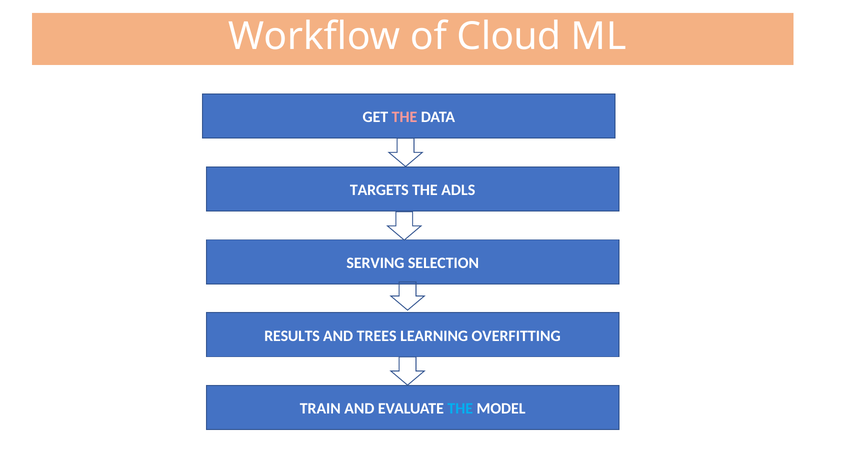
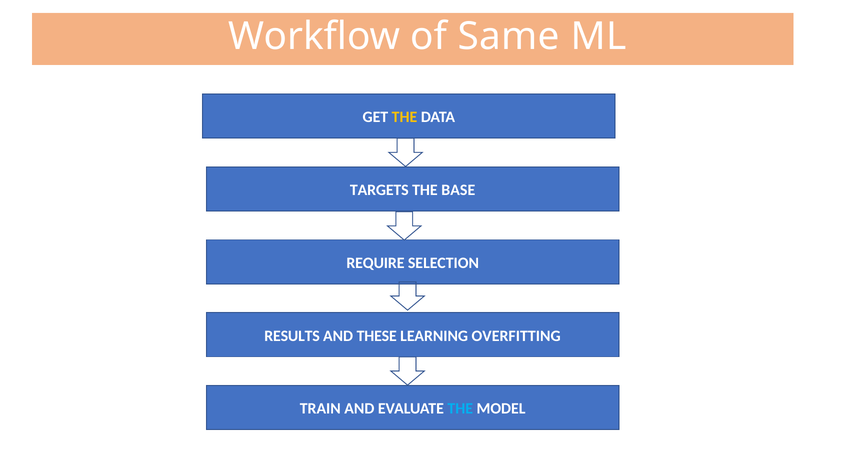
Cloud: Cloud -> Same
THE at (405, 117) colour: pink -> yellow
ADLS: ADLS -> BASE
SERVING: SERVING -> REQUIRE
TREES: TREES -> THESE
